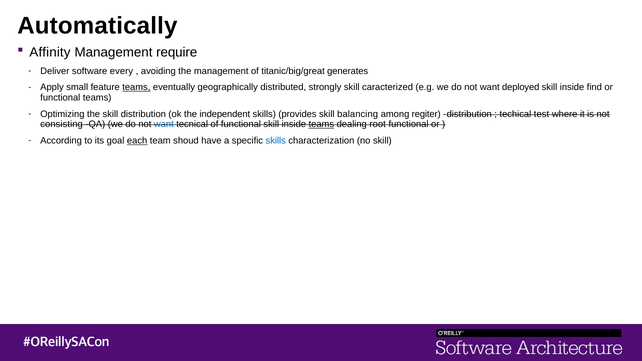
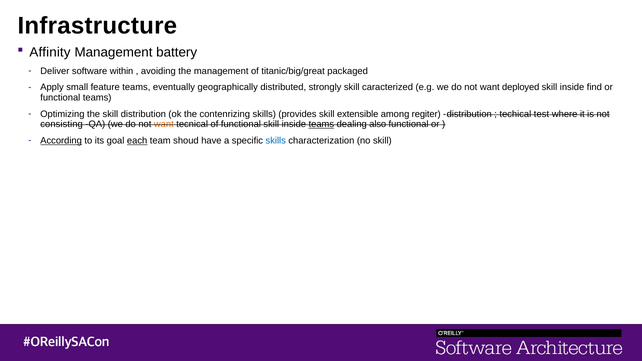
Automatically: Automatically -> Infrastructure
require: require -> battery
every: every -> within
generates: generates -> packaged
teams at (136, 87) underline: present -> none
independent: independent -> contenrizing
balancing: balancing -> extensible
want at (164, 124) colour: blue -> orange
root: root -> also
According underline: none -> present
